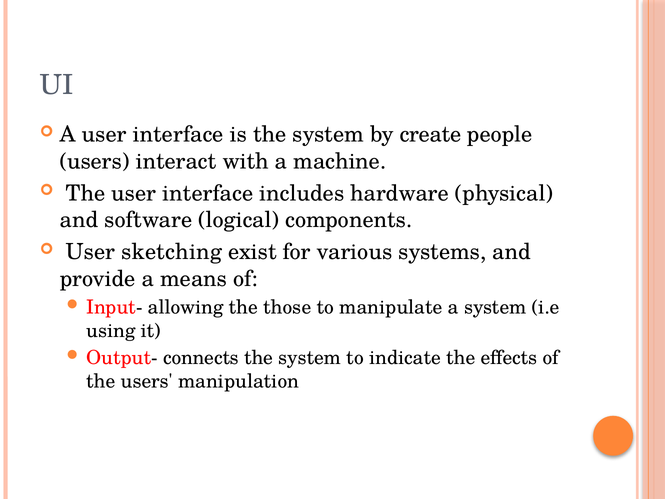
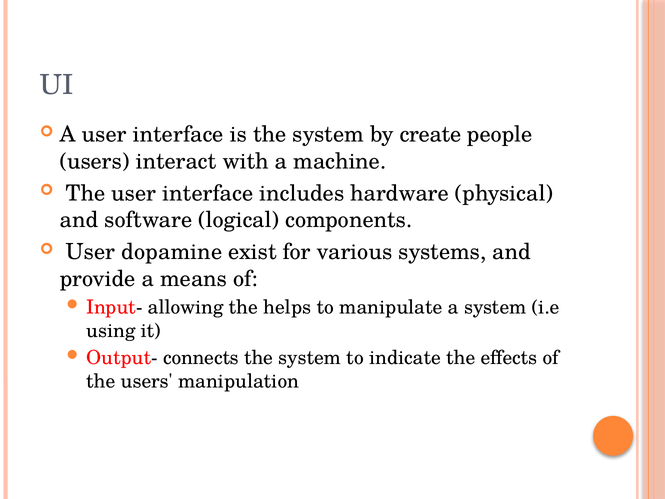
sketching: sketching -> dopamine
those: those -> helps
